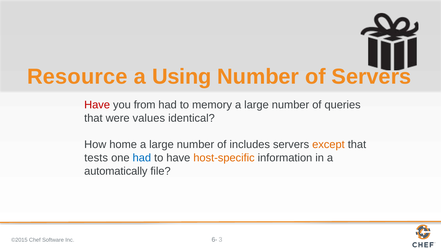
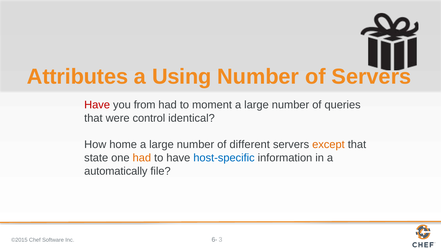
Resource: Resource -> Attributes
memory: memory -> moment
values: values -> control
includes: includes -> different
tests: tests -> state
had at (142, 158) colour: blue -> orange
host-specific colour: orange -> blue
